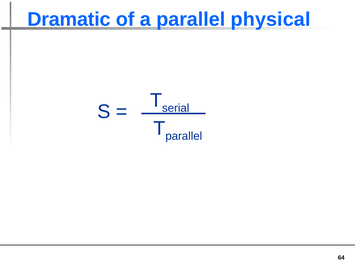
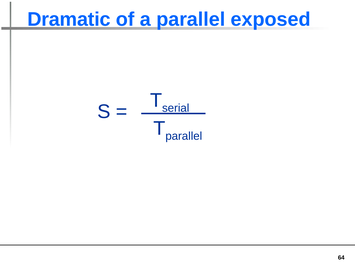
physical: physical -> exposed
